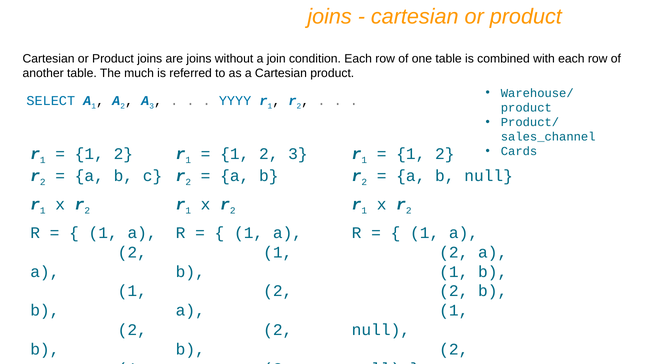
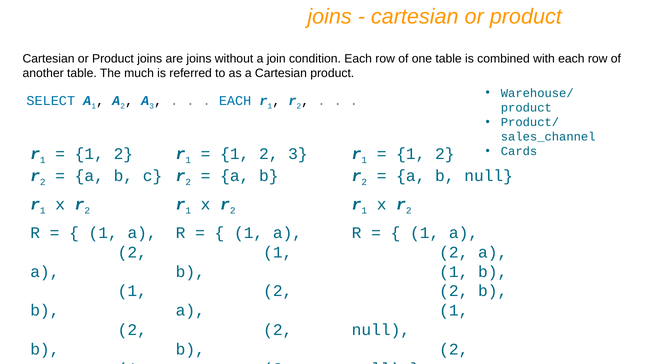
YYYY at (235, 101): YYYY -> EACH
